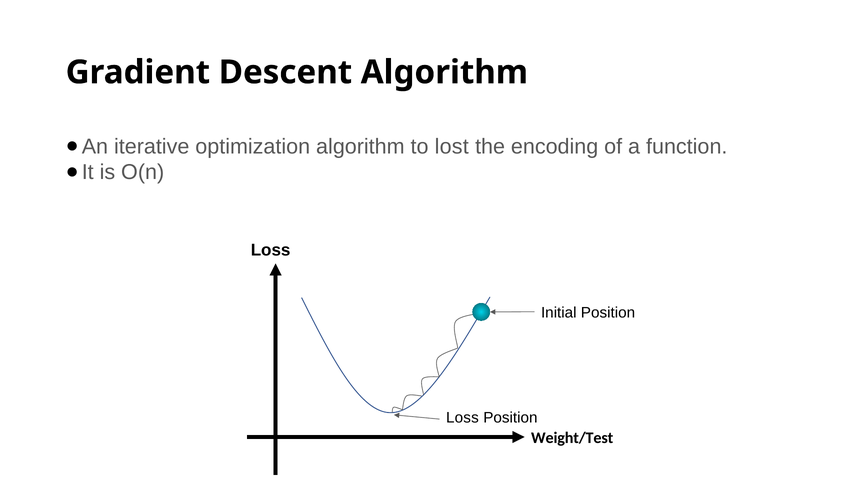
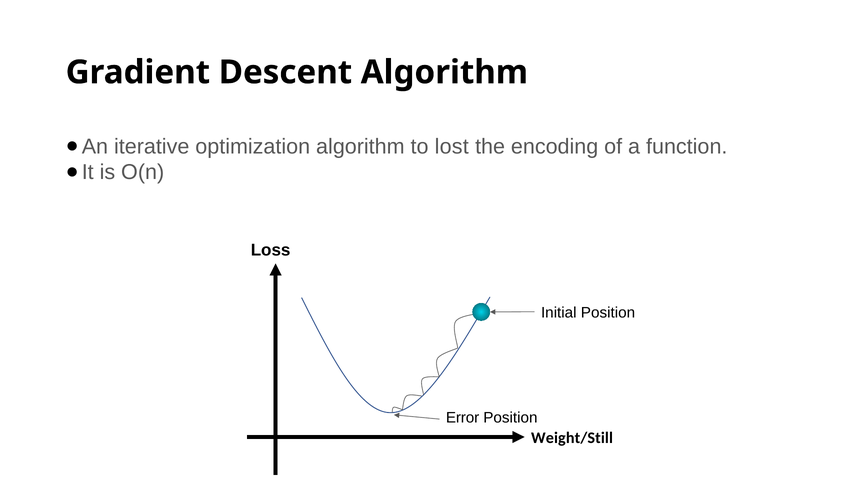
Loss at (462, 418): Loss -> Error
Weight/Test: Weight/Test -> Weight/Still
